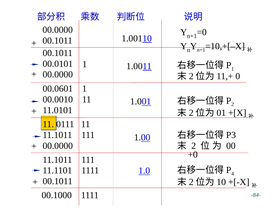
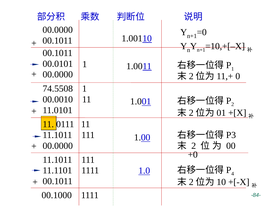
00.0601: 00.0601 -> 74.5508
